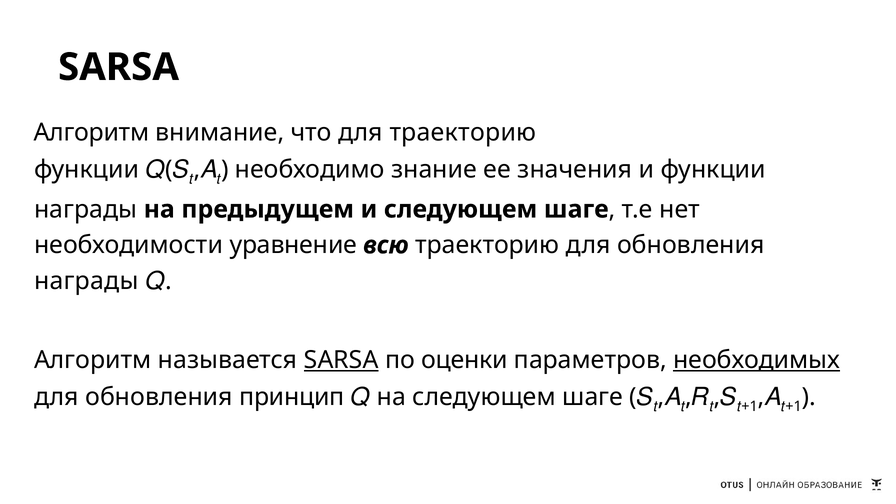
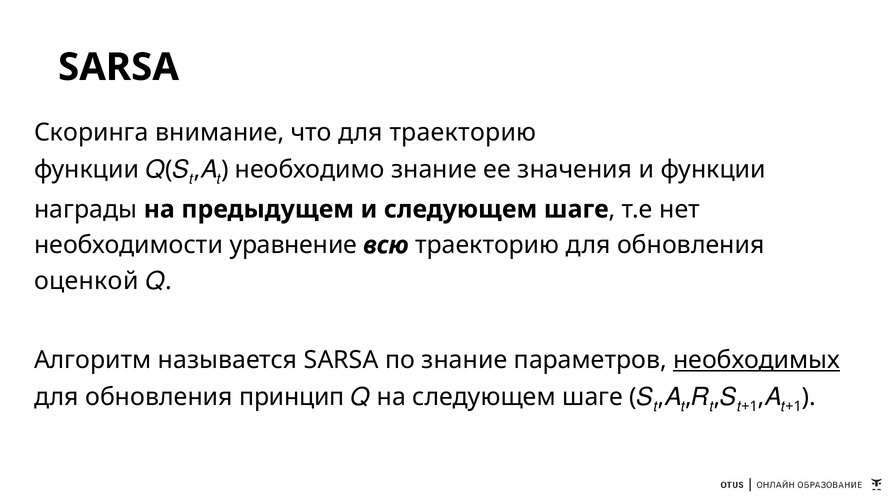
Алгоритм at (92, 133): Алгоритм -> Скоринга
награды at (86, 281): награды -> оценкой
SARSA at (341, 360) underline: present -> none
по оценки: оценки -> знание
